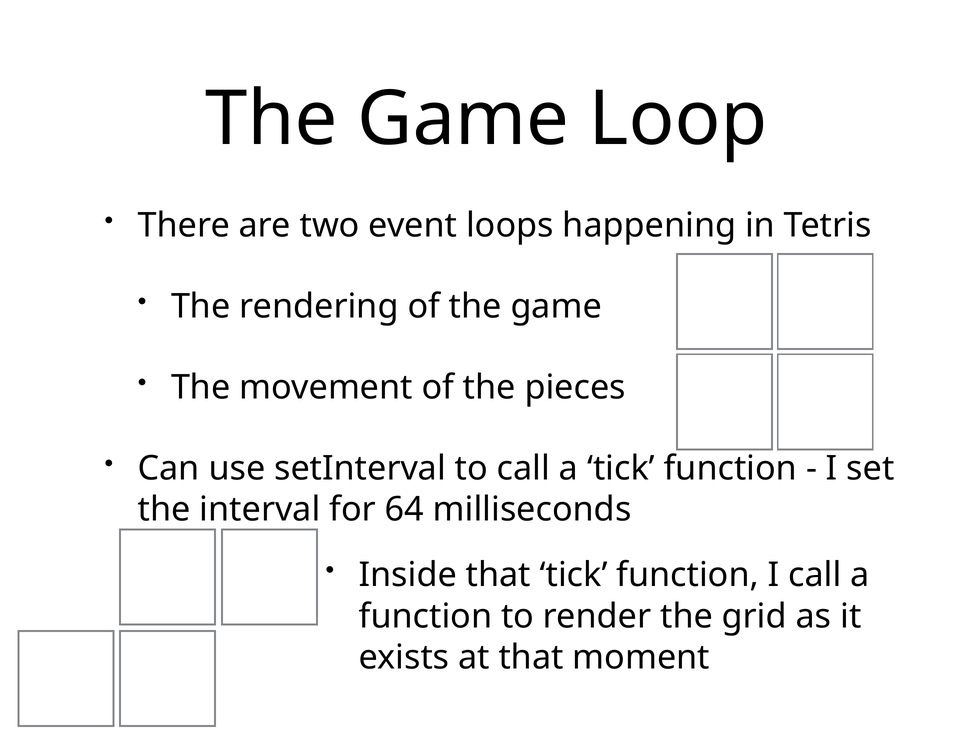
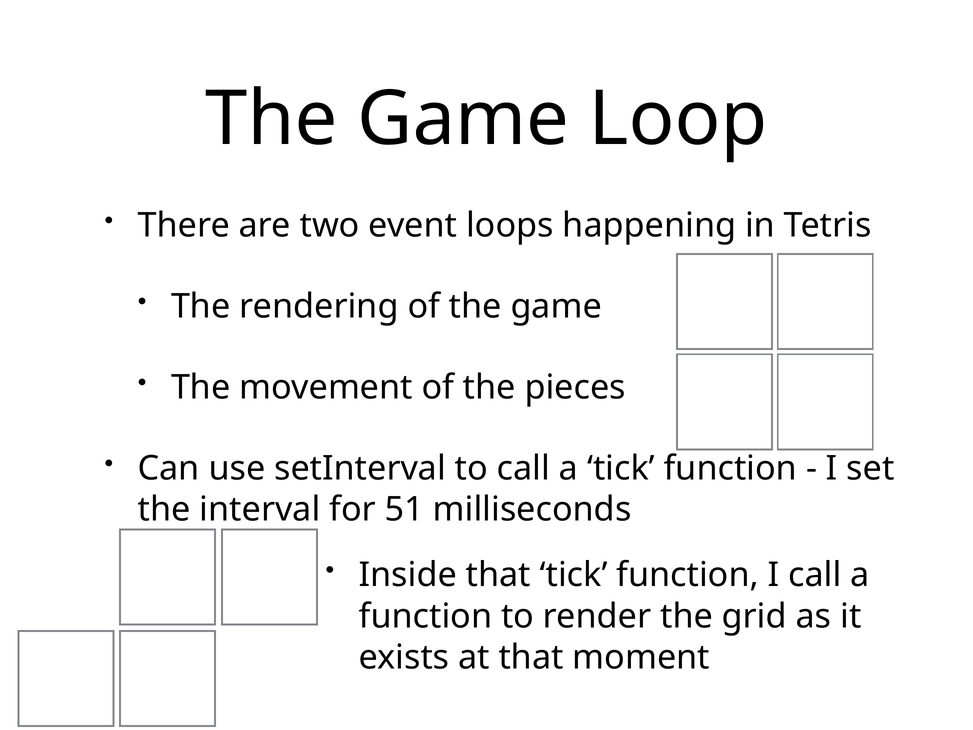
64: 64 -> 51
